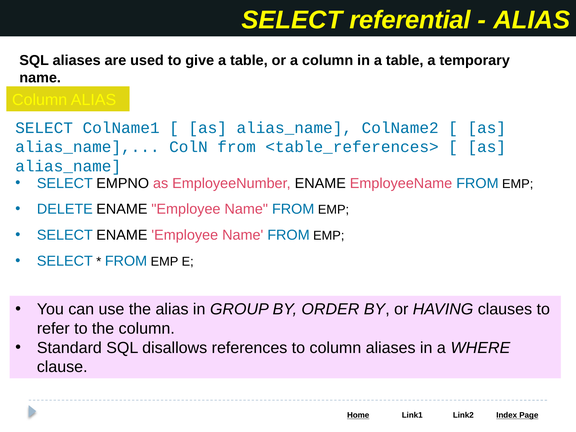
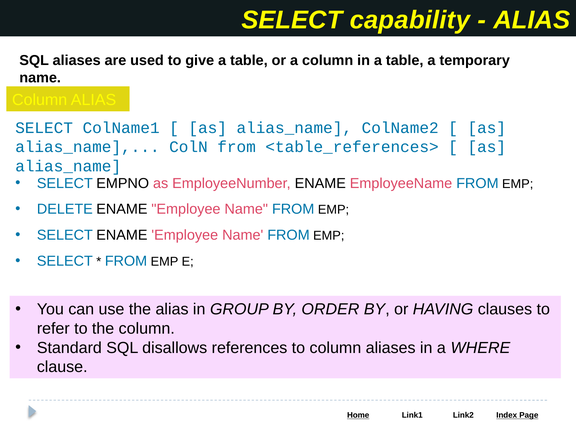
referential: referential -> capability
